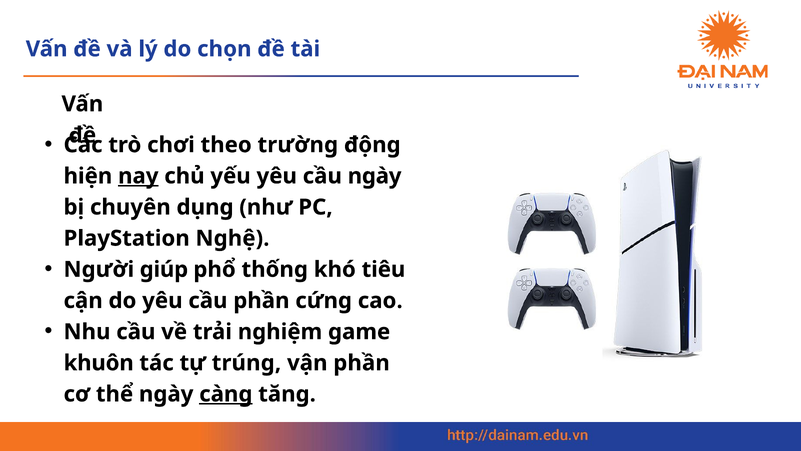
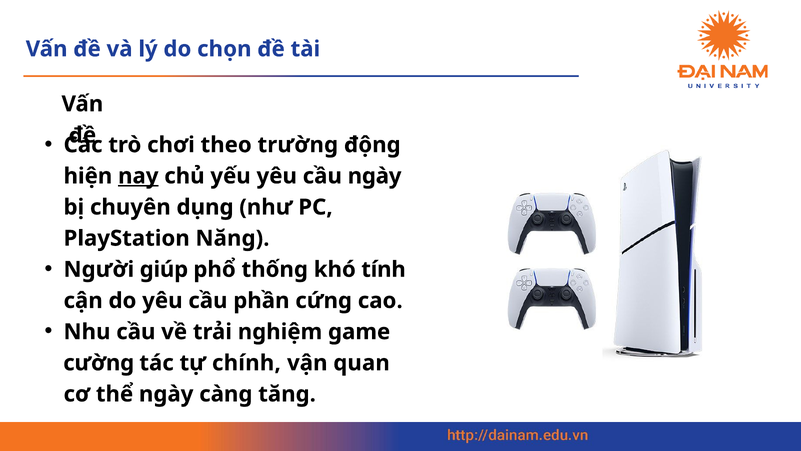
Nghệ: Nghệ -> Năng
tiêu: tiêu -> tính
khuôn: khuôn -> cường
trúng: trúng -> chính
vận phần: phần -> quan
càng underline: present -> none
